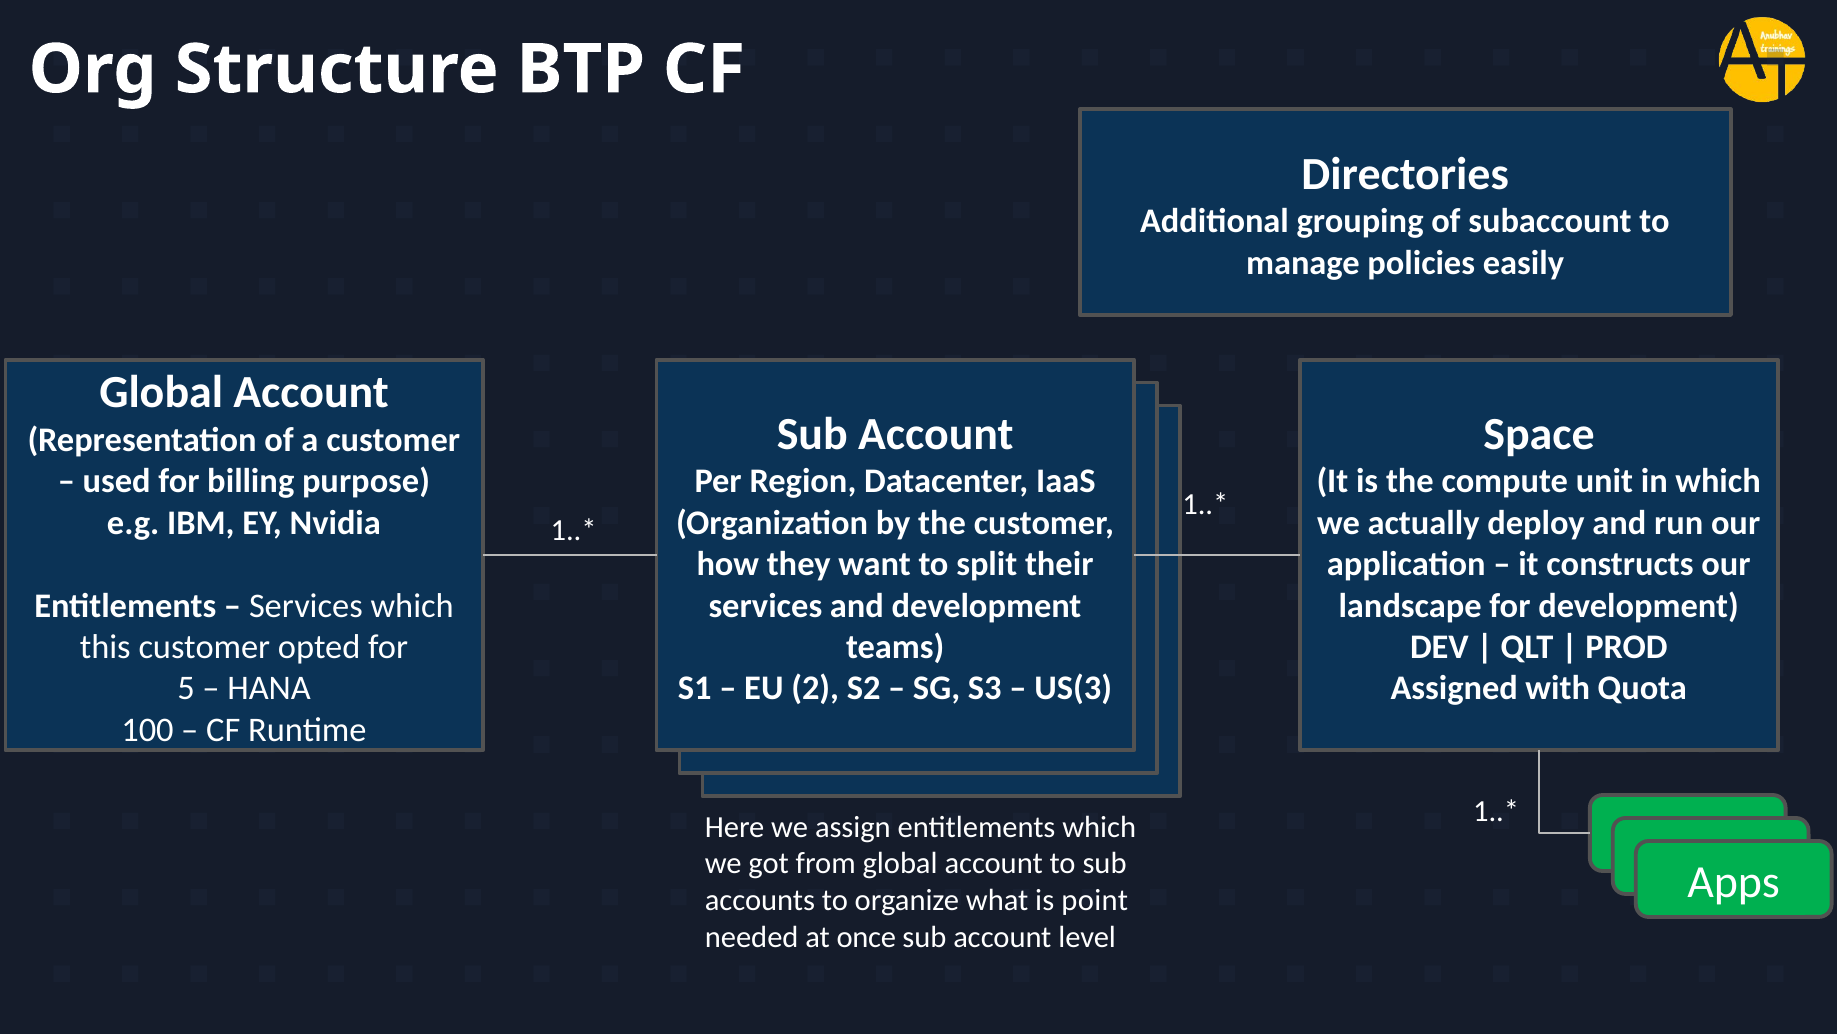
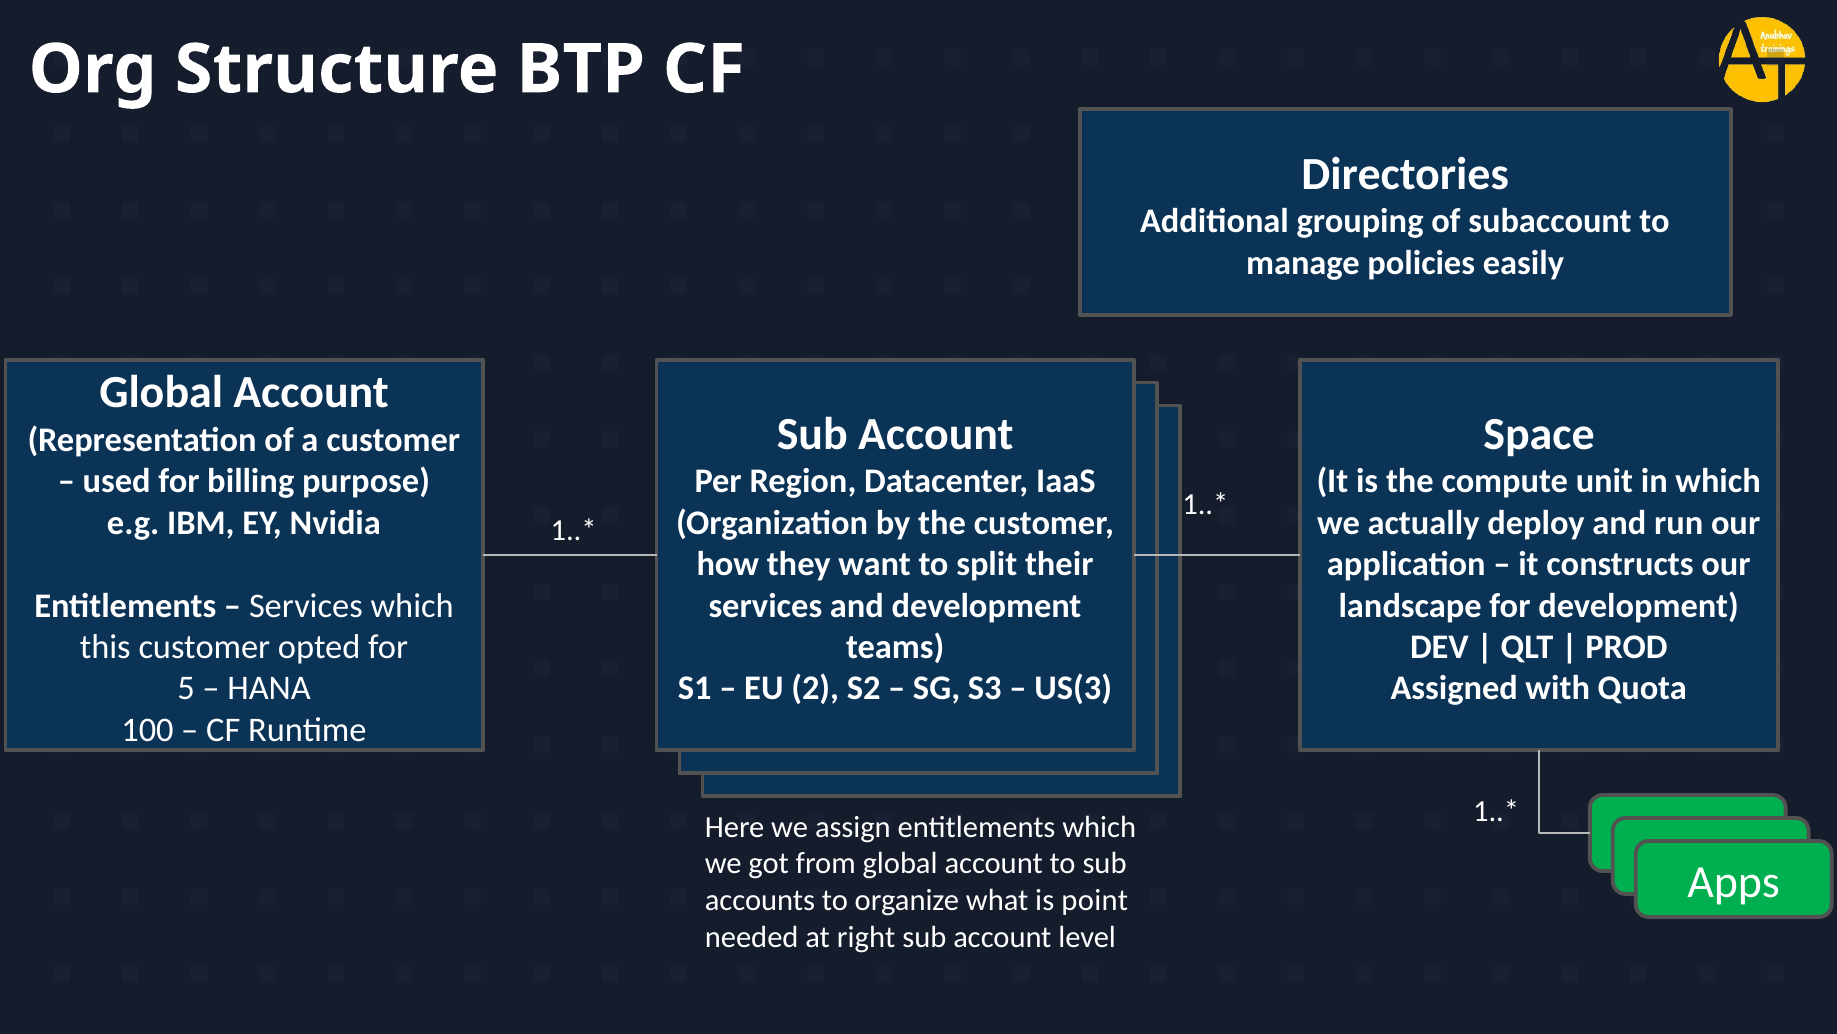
once: once -> right
